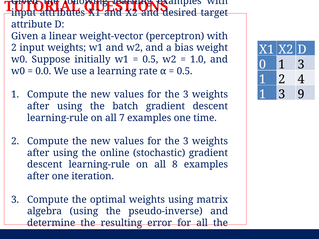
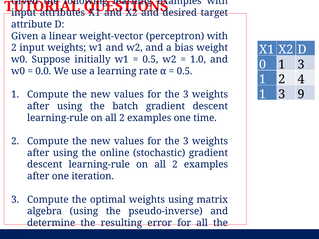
7 at (122, 118): 7 -> 2
8 at (175, 165): 8 -> 2
